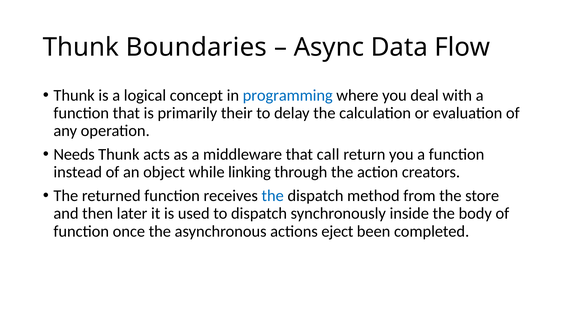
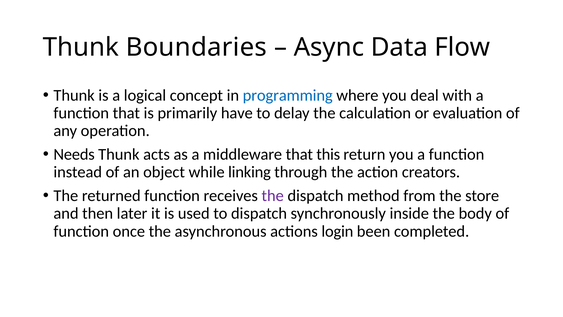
their: their -> have
call: call -> this
the at (273, 196) colour: blue -> purple
eject: eject -> login
